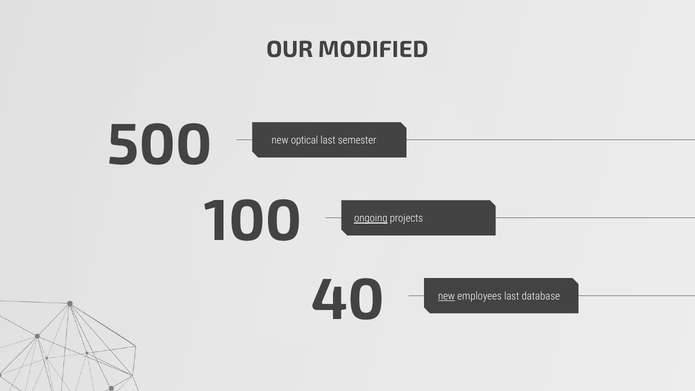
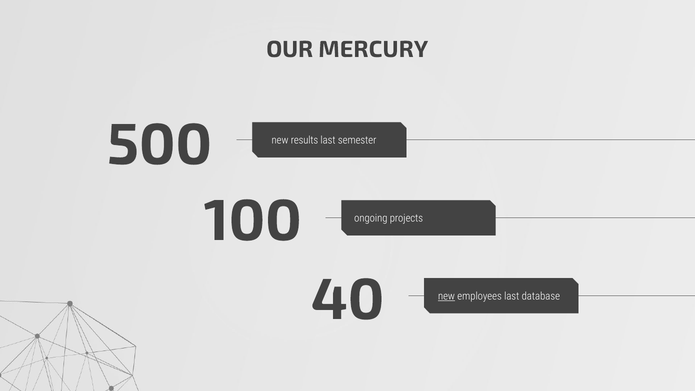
MODIFIED: MODIFIED -> MERCURY
optical: optical -> results
ongoing underline: present -> none
